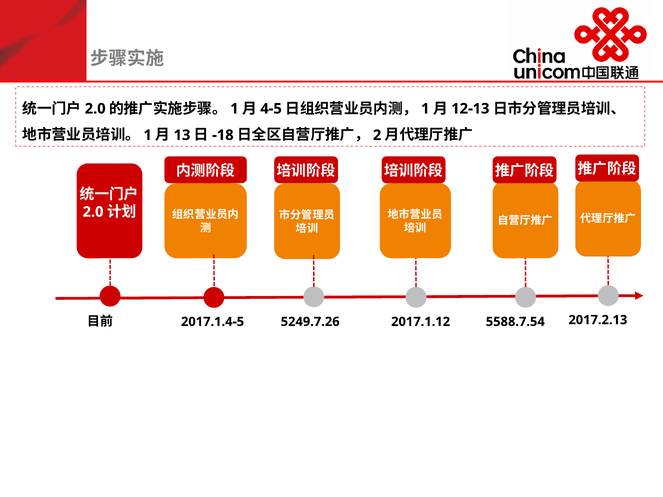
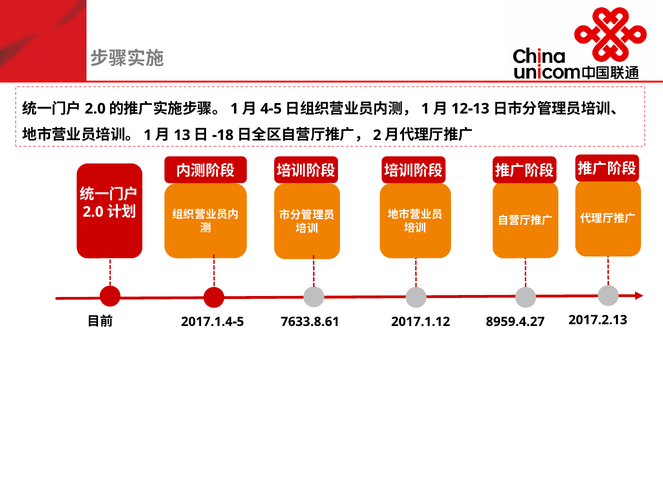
5249.7.26: 5249.7.26 -> 7633.8.61
5588.7.54: 5588.7.54 -> 8959.4.27
